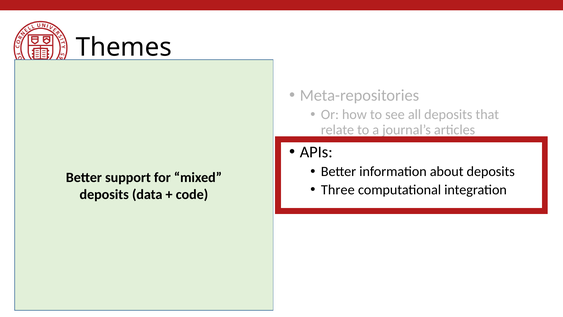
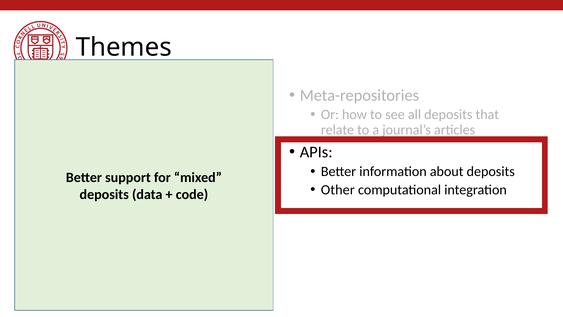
Three: Three -> Other
